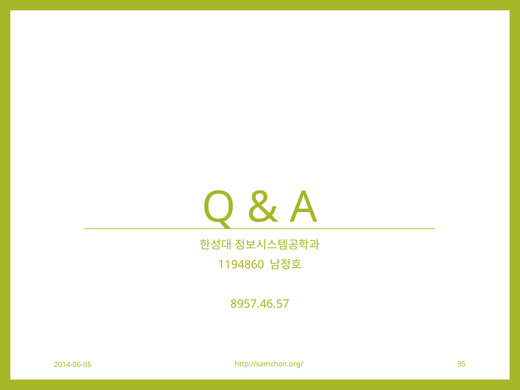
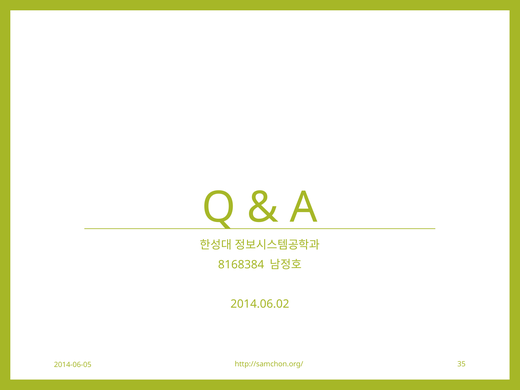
1194860: 1194860 -> 8168384
8957.46.57: 8957.46.57 -> 2014.06.02
